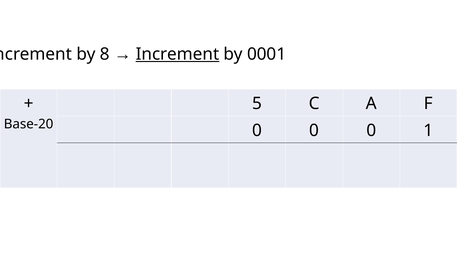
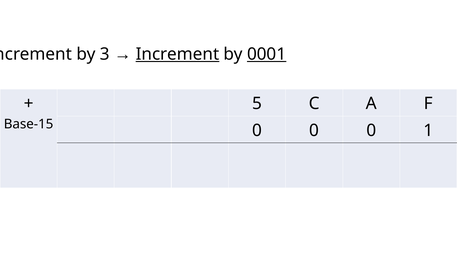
8: 8 -> 3
0001 underline: none -> present
Base-20: Base-20 -> Base-15
